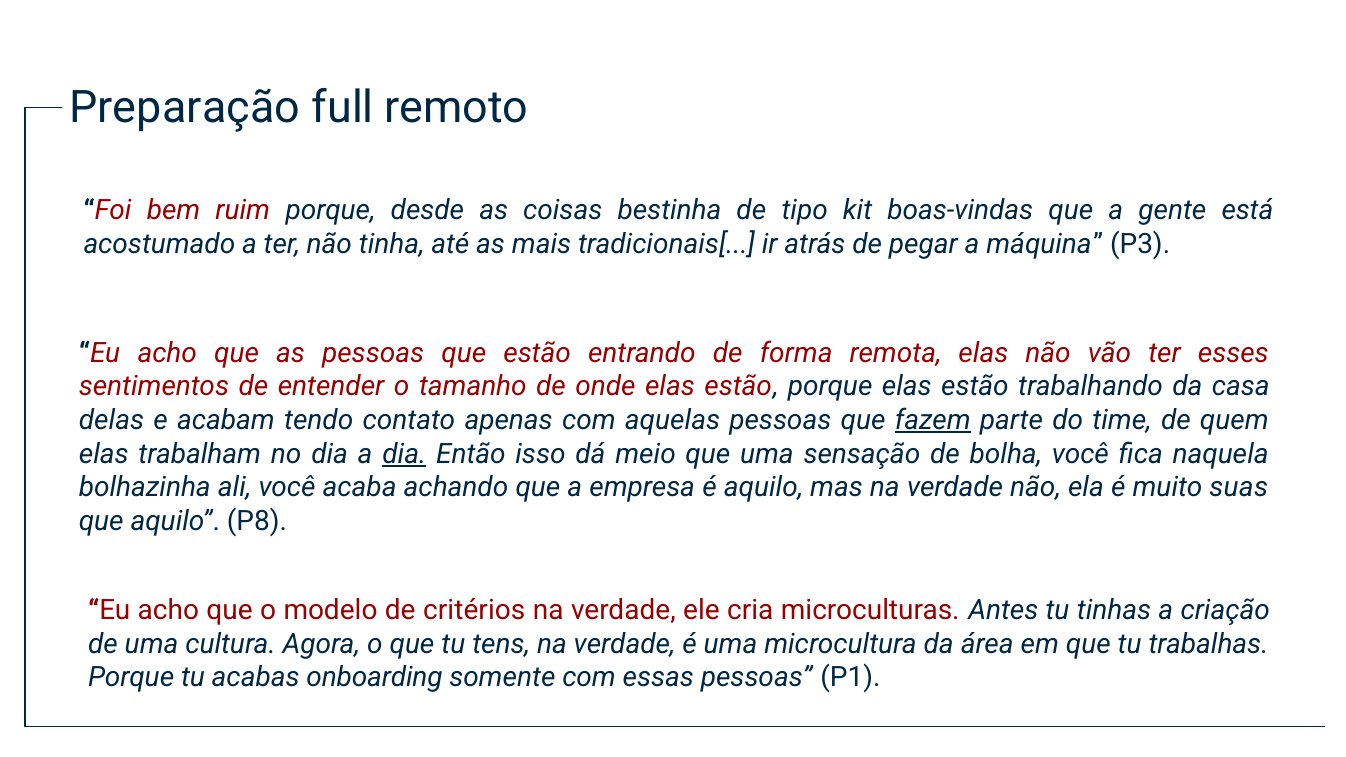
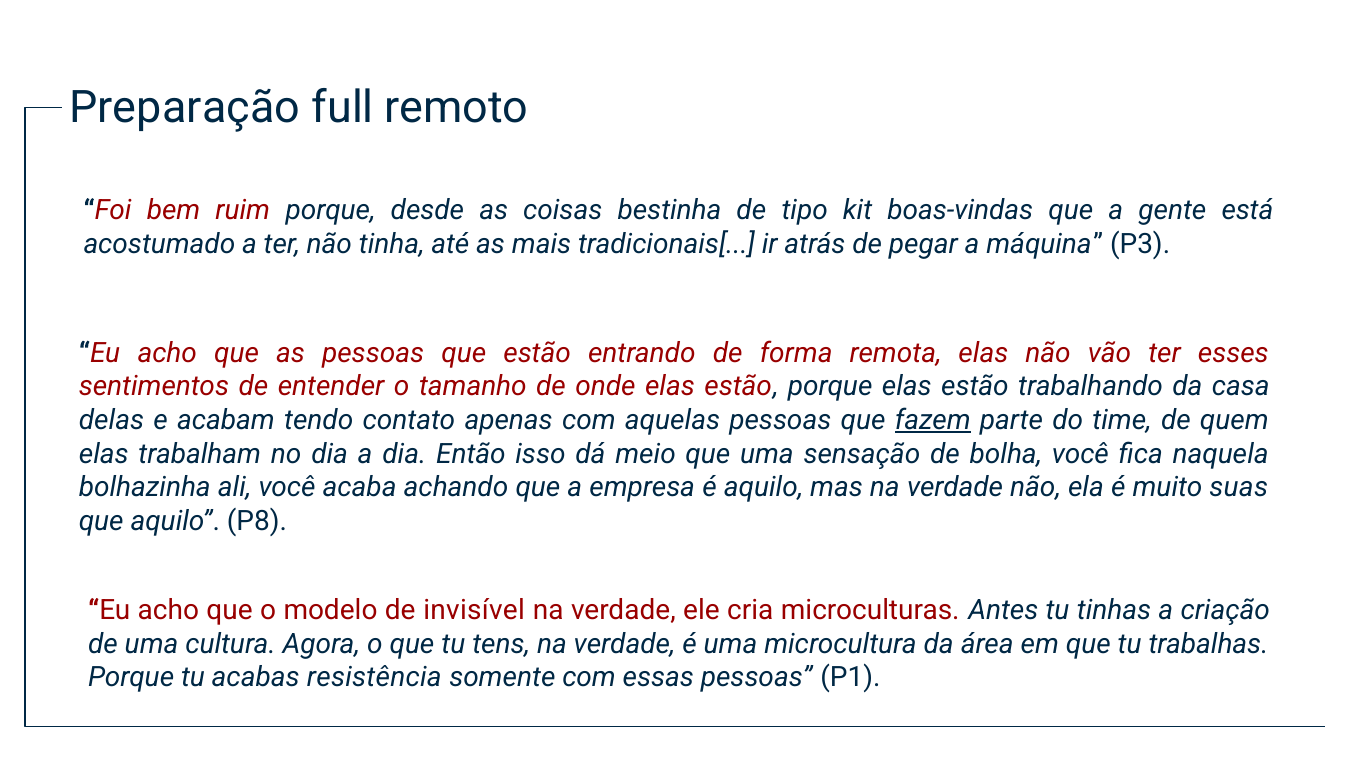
dia at (404, 454) underline: present -> none
critérios: critérios -> invisível
onboarding: onboarding -> resistência
